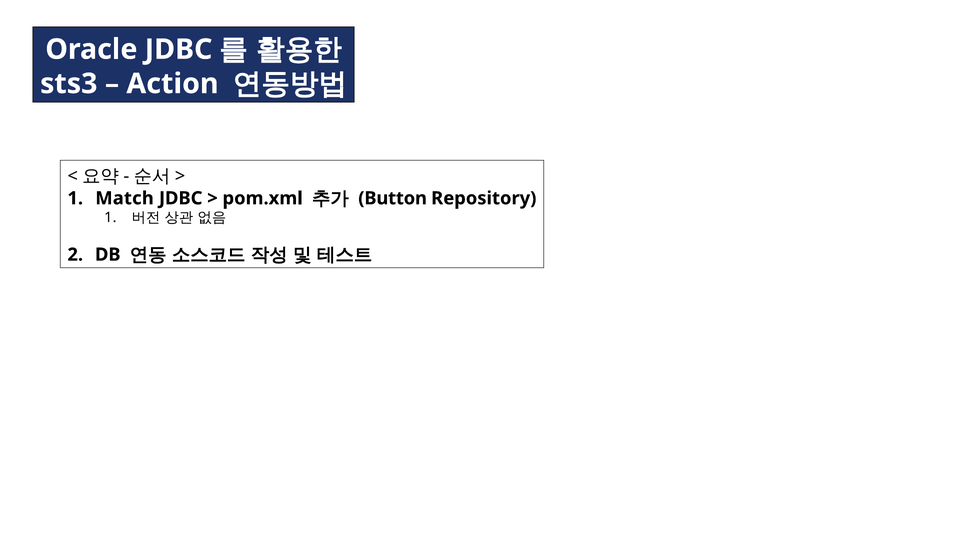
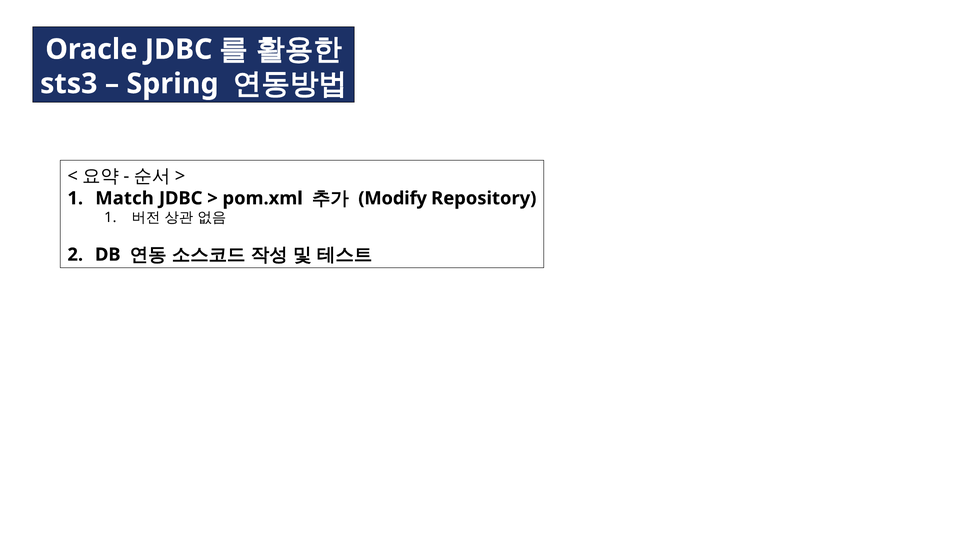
Action: Action -> Spring
Button: Button -> Modify
